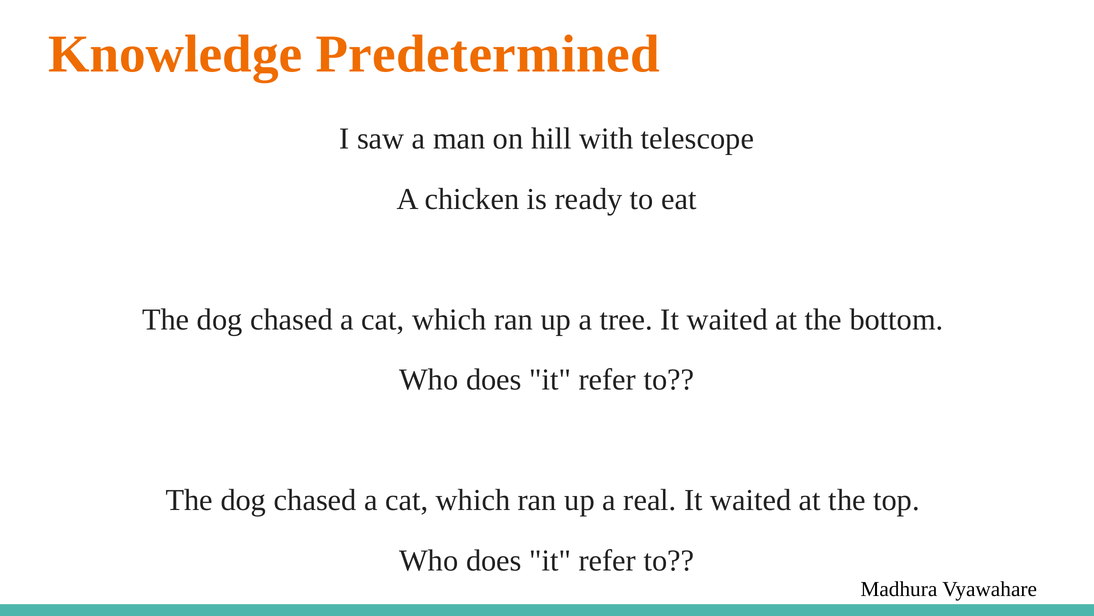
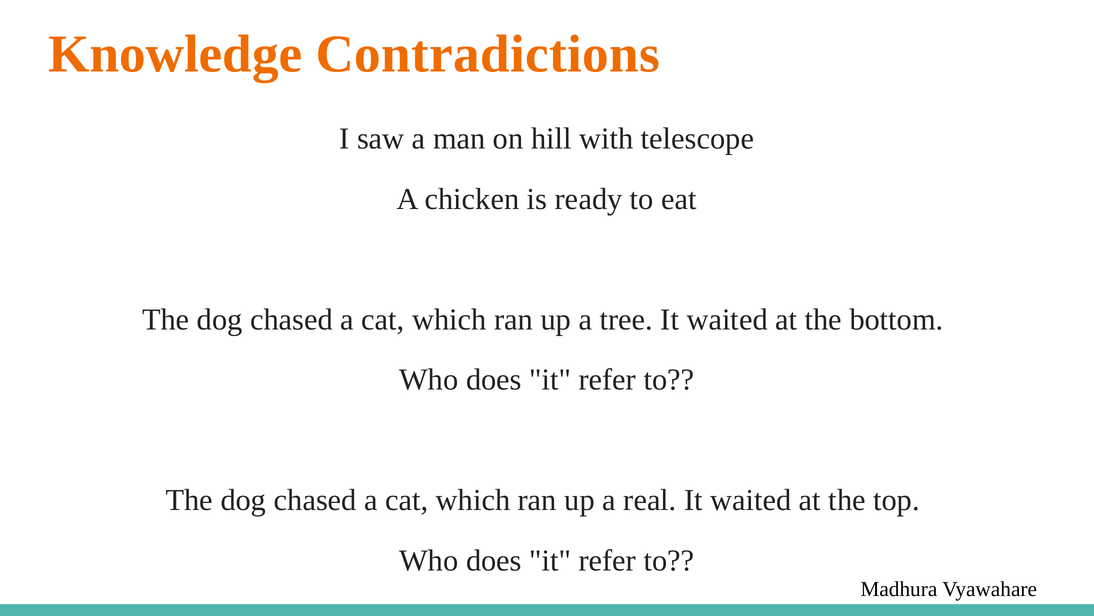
Predetermined: Predetermined -> Contradictions
